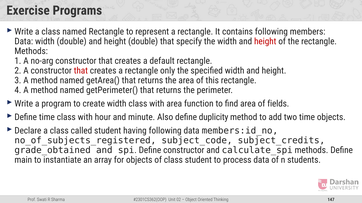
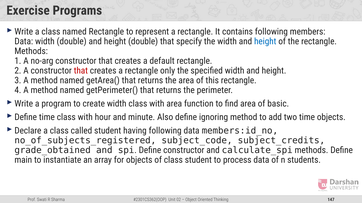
height at (265, 42) colour: red -> blue
fields: fields -> basic
duplicity: duplicity -> ignoring
